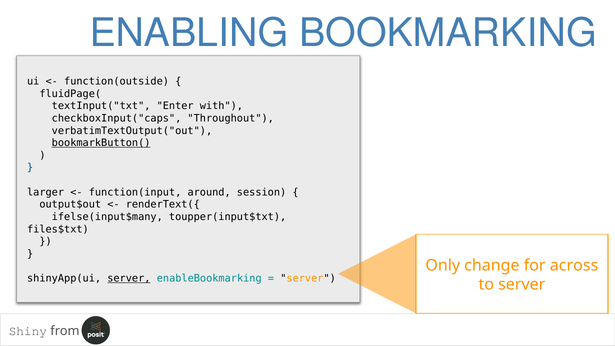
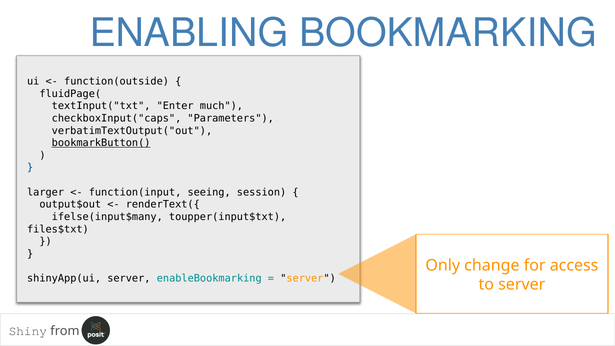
with: with -> much
Throughout: Throughout -> Parameters
around: around -> seeing
across: across -> access
server at (129, 278) underline: present -> none
